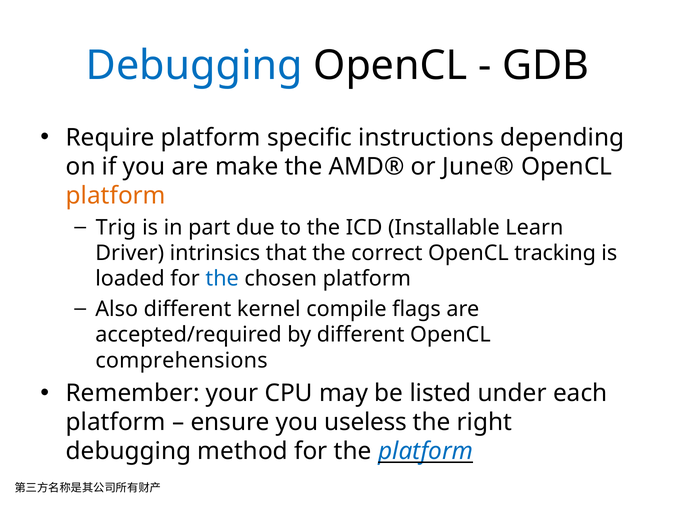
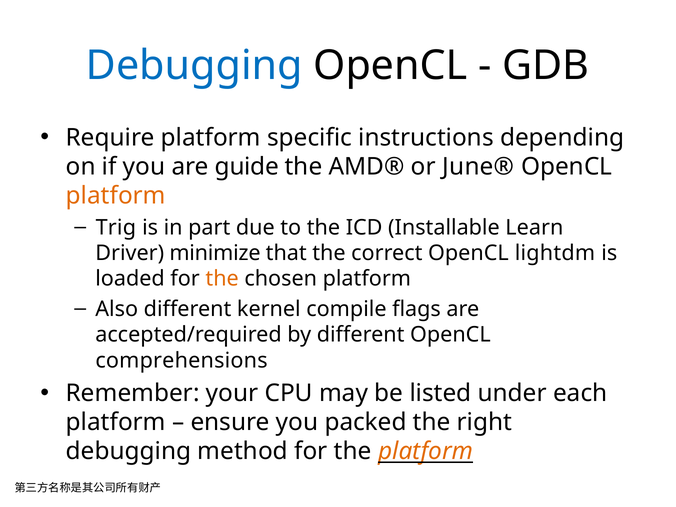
make: make -> guide
intrinsics: intrinsics -> minimize
tracking: tracking -> lightdm
the at (222, 279) colour: blue -> orange
useless: useless -> packed
platform at (426, 451) colour: blue -> orange
